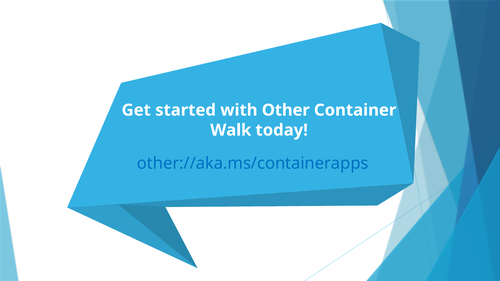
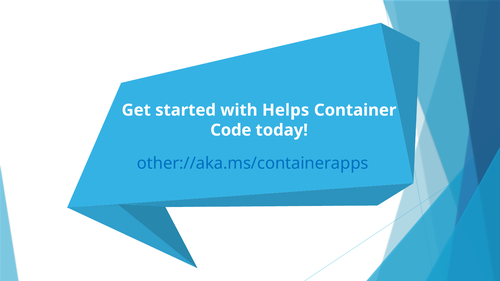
Other: Other -> Helps
Walk: Walk -> Code
